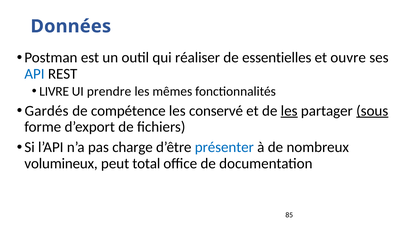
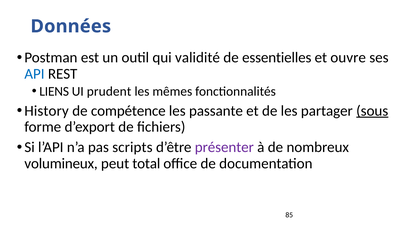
réaliser: réaliser -> validité
LIVRE: LIVRE -> LIENS
prendre: prendre -> prudent
Gardés: Gardés -> History
conservé: conservé -> passante
les at (289, 111) underline: present -> none
charge: charge -> scripts
présenter colour: blue -> purple
